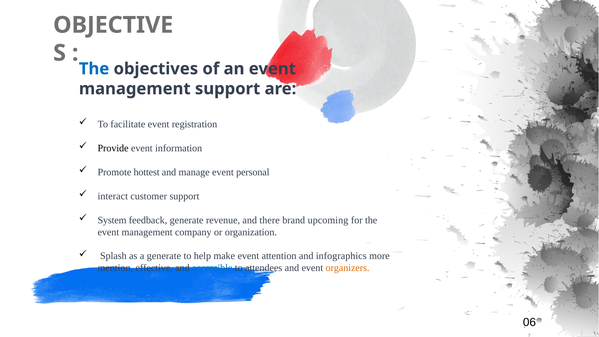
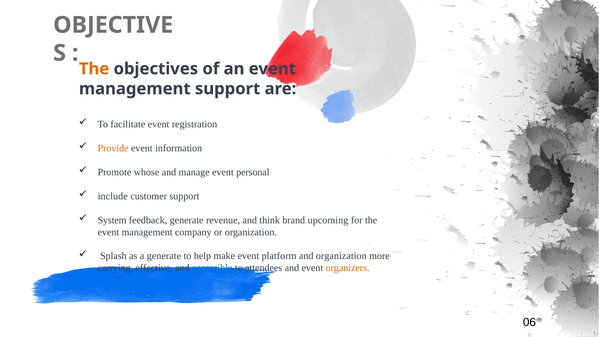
The at (94, 69) colour: blue -> orange
Provide colour: black -> orange
hottest: hottest -> whose
interact: interact -> include
there: there -> think
attention: attention -> platform
and infographics: infographics -> organization
mention: mention -> carrying
